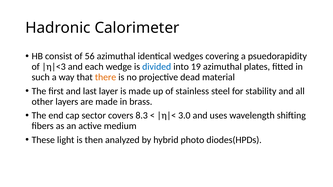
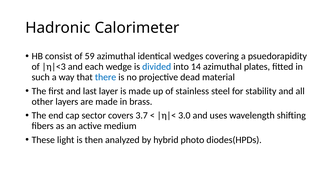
56: 56 -> 59
19: 19 -> 14
there colour: orange -> blue
8.3: 8.3 -> 3.7
